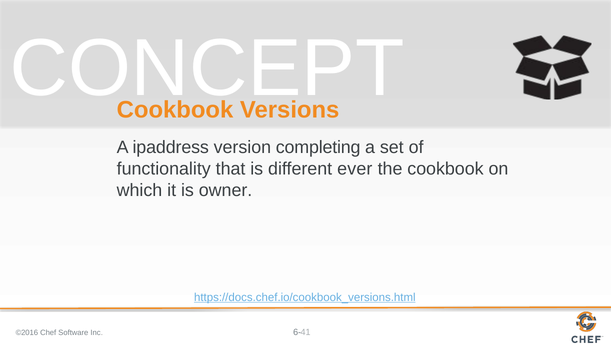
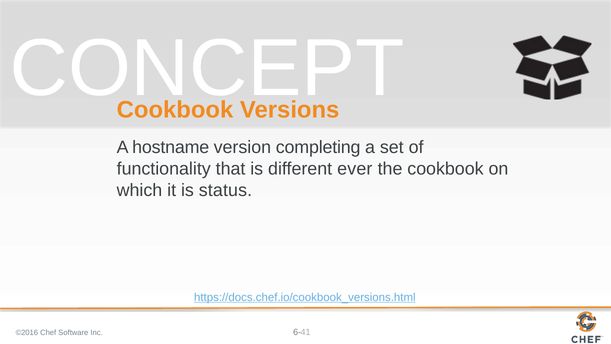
ipaddress: ipaddress -> hostname
owner: owner -> status
